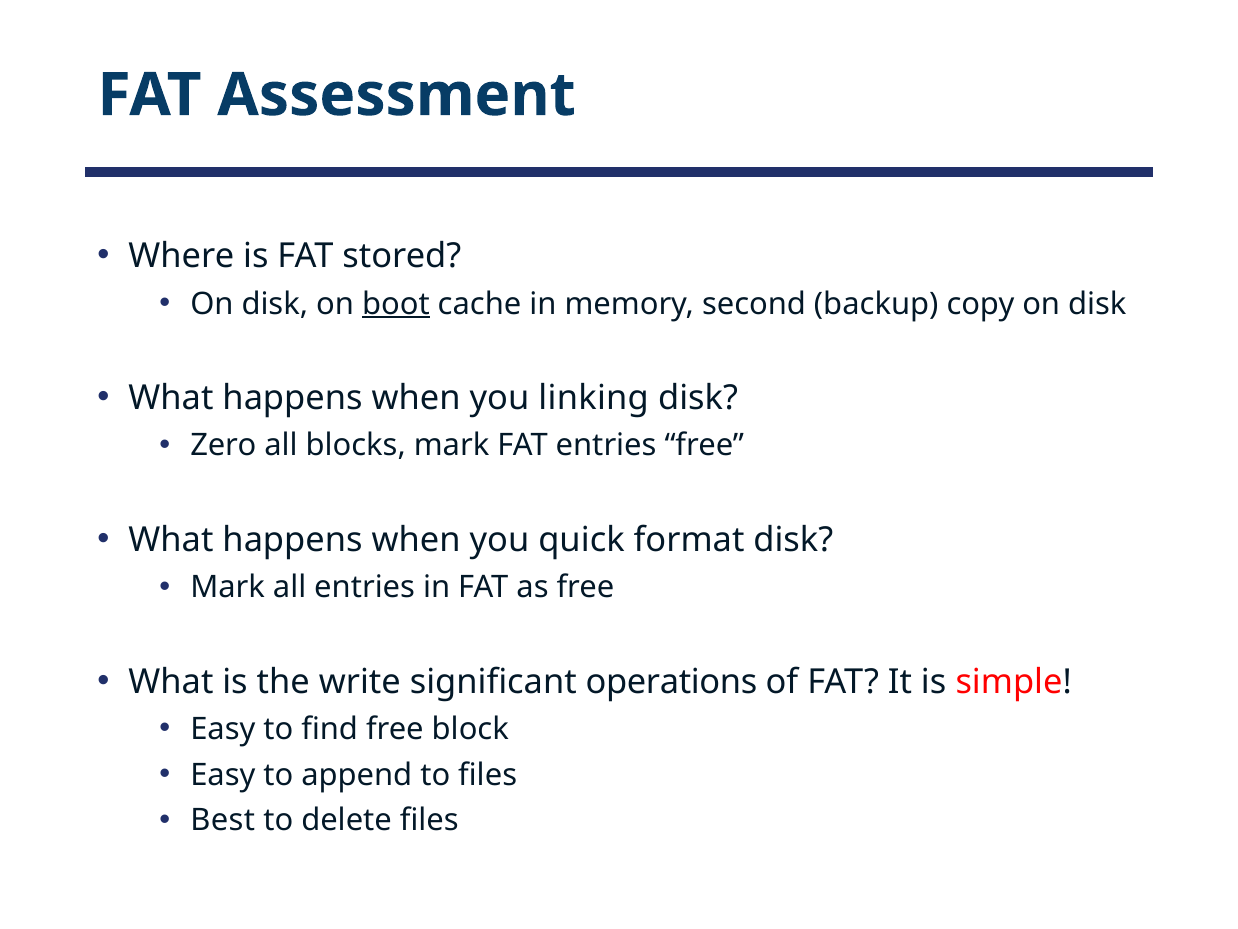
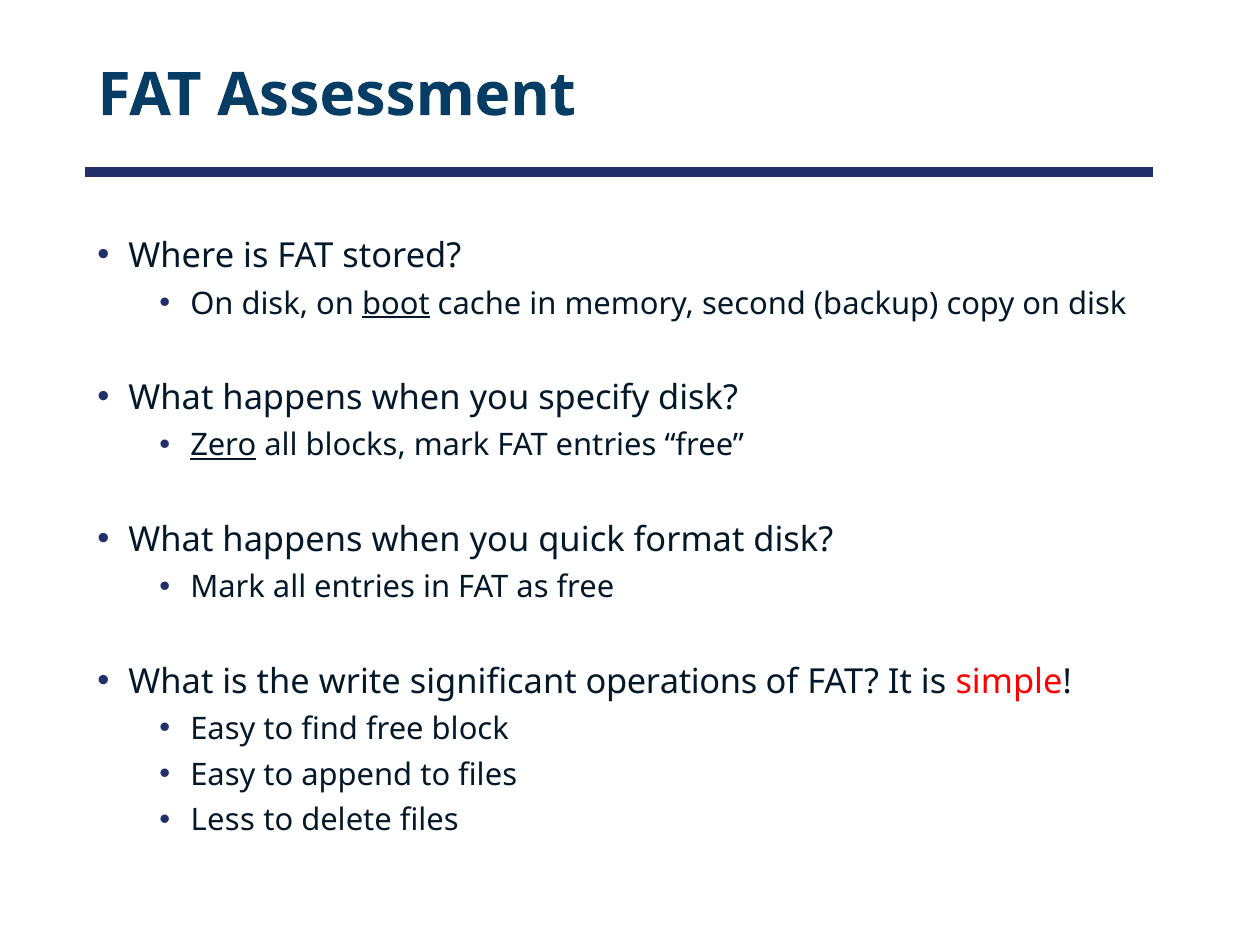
linking: linking -> specify
Zero underline: none -> present
Best: Best -> Less
